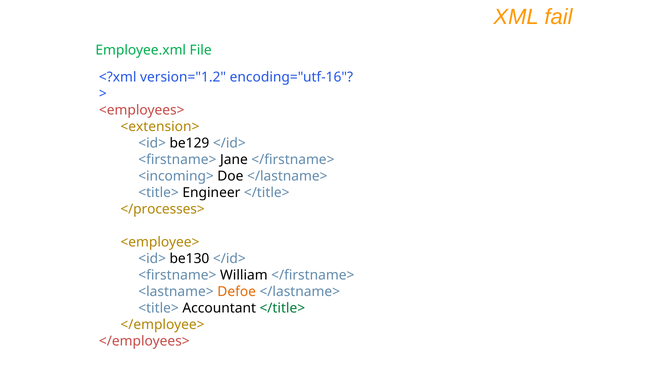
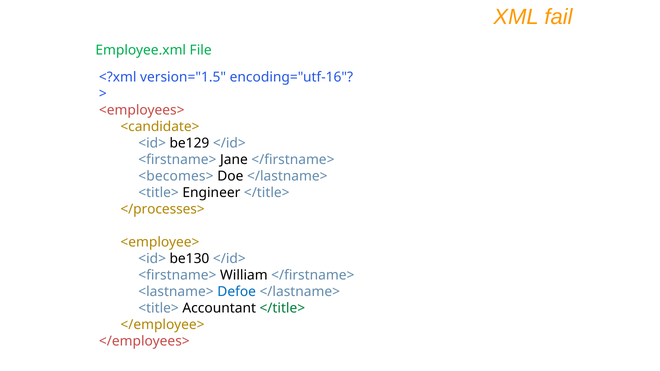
version="1.2: version="1.2 -> version="1.5
<extension>: <extension> -> <candidate>
<incoming>: <incoming> -> <becomes>
Defoe colour: orange -> blue
